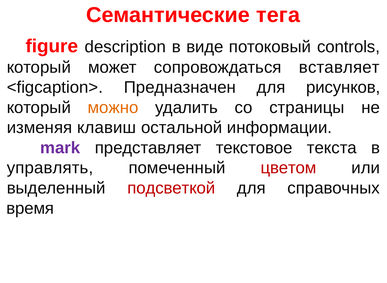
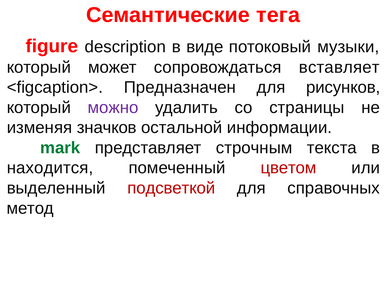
сontrols: сontrols -> музыки
можно colour: orange -> purple
клавиш: клавиш -> значков
mark colour: purple -> green
текстовое: текстовое -> строчным
управлять: управлять -> находится
время: время -> метод
